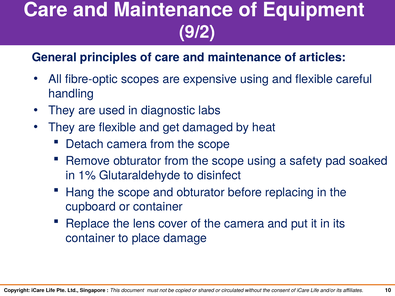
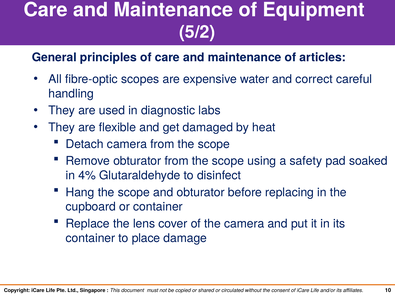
9/2: 9/2 -> 5/2
expensive using: using -> water
and flexible: flexible -> correct
1%: 1% -> 4%
